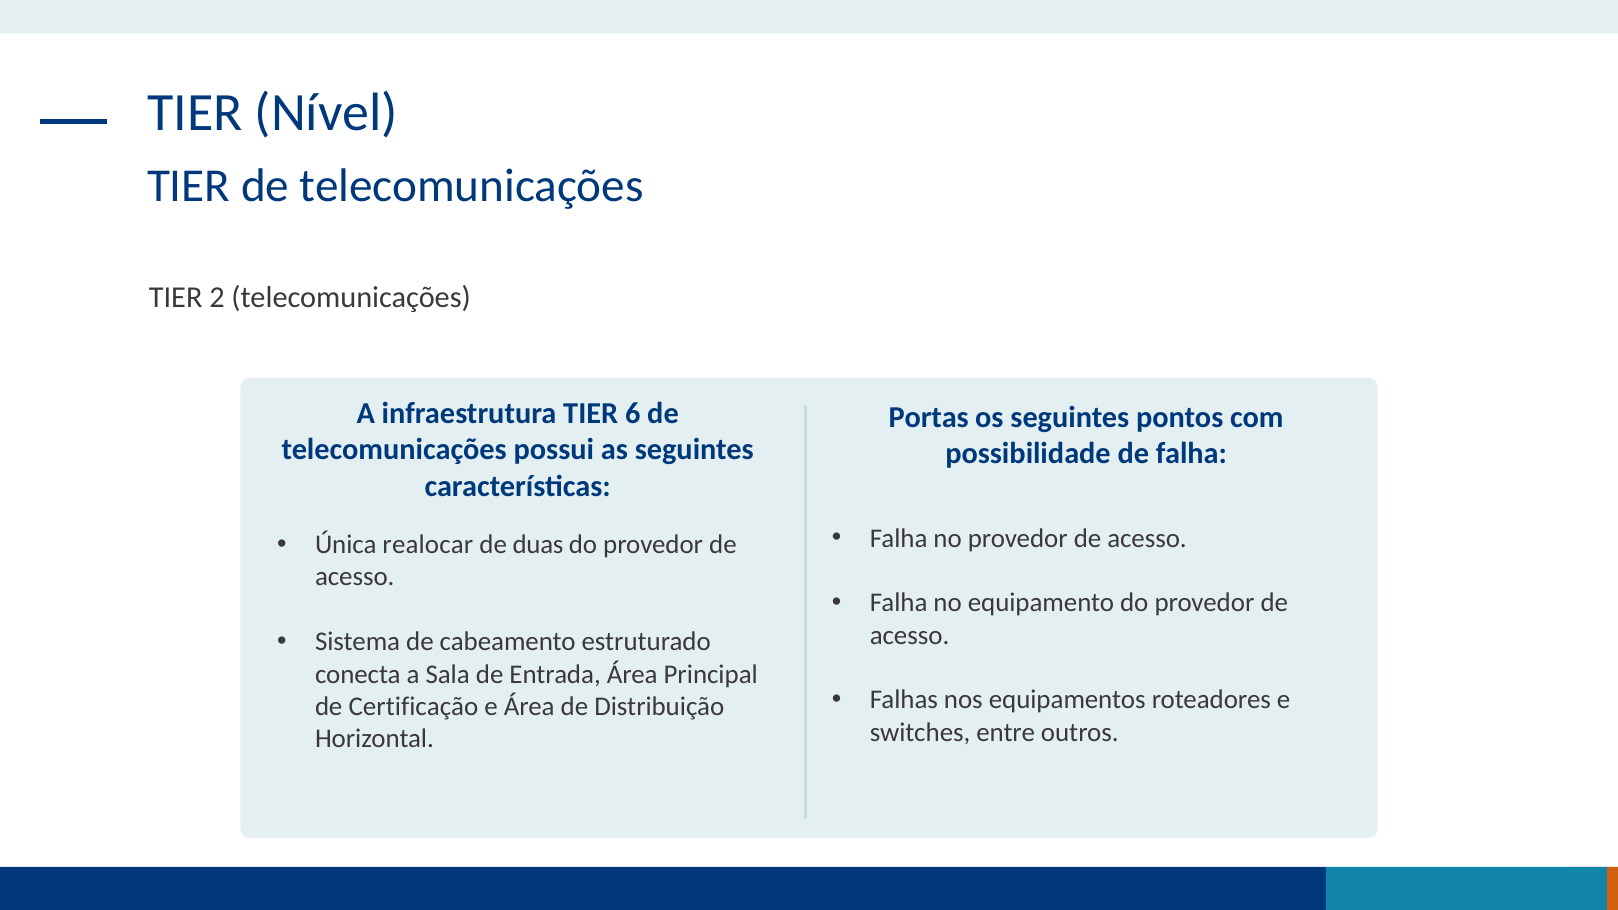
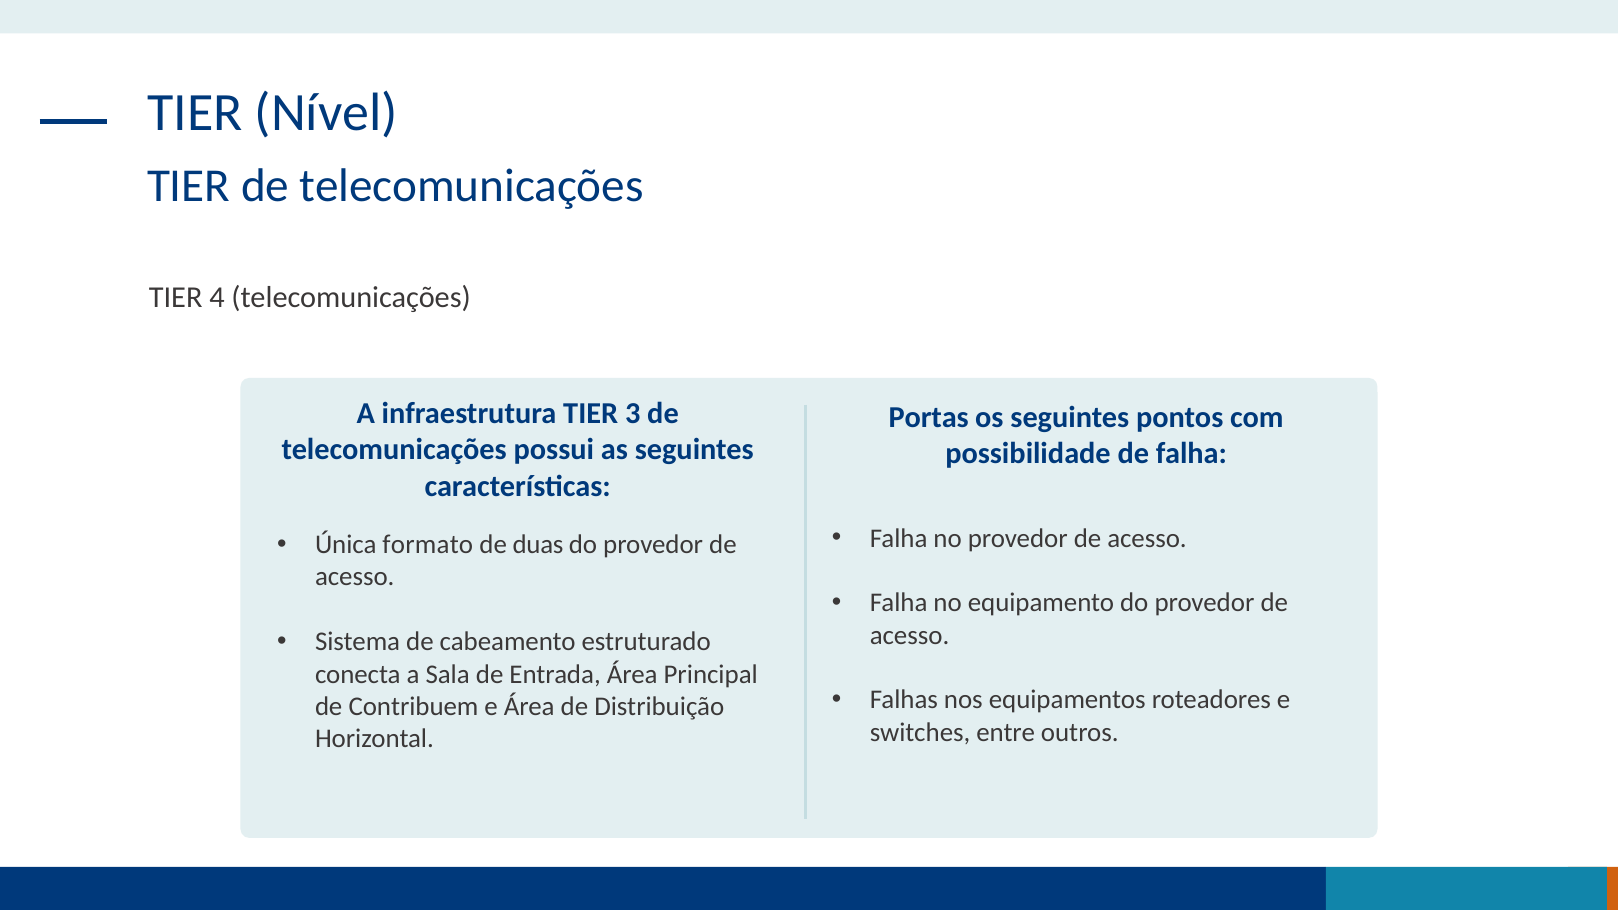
2: 2 -> 4
6: 6 -> 3
realocar: realocar -> formato
Certificação: Certificação -> Contribuem
